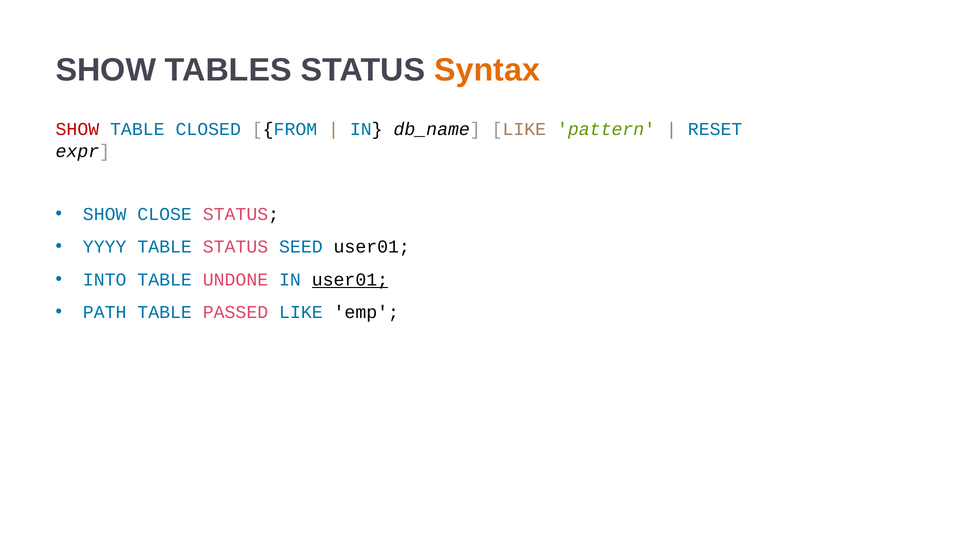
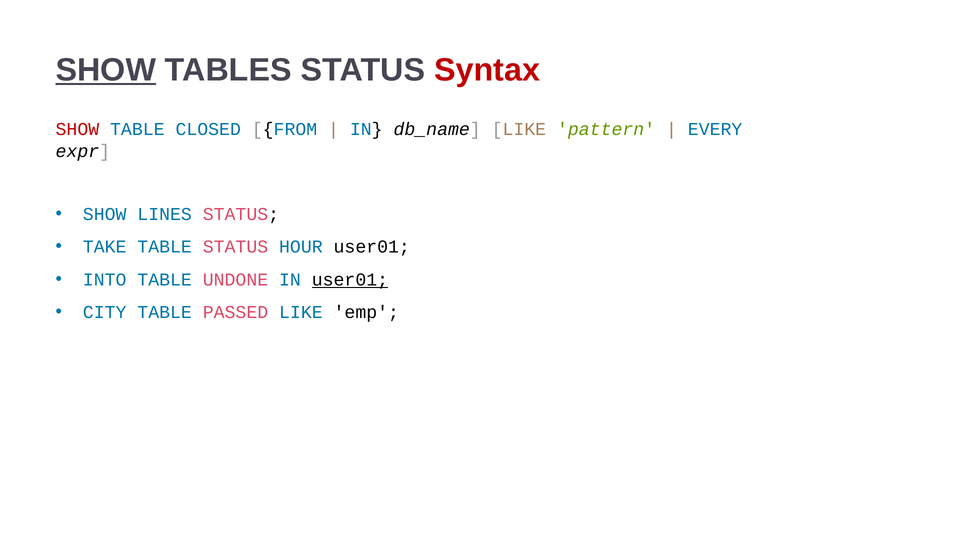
SHOW at (106, 70) underline: none -> present
Syntax colour: orange -> red
RESET: RESET -> EVERY
CLOSE: CLOSE -> LINES
YYYY: YYYY -> TAKE
SEED: SEED -> HOUR
PATH: PATH -> CITY
